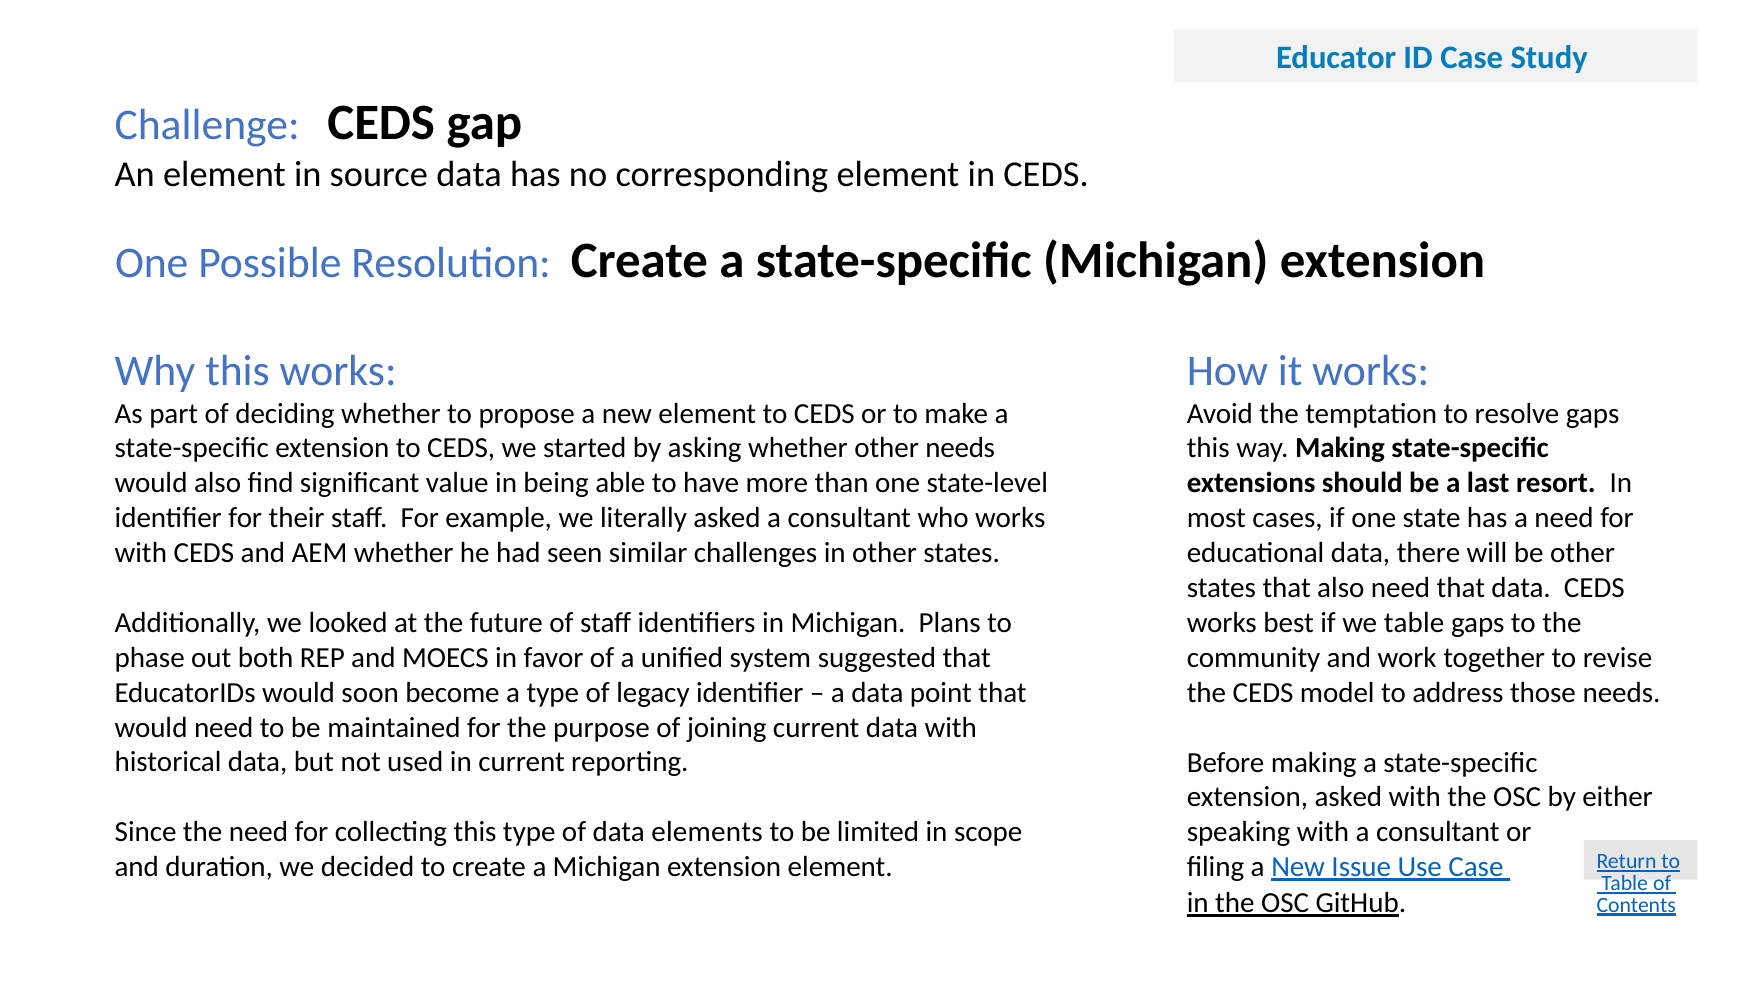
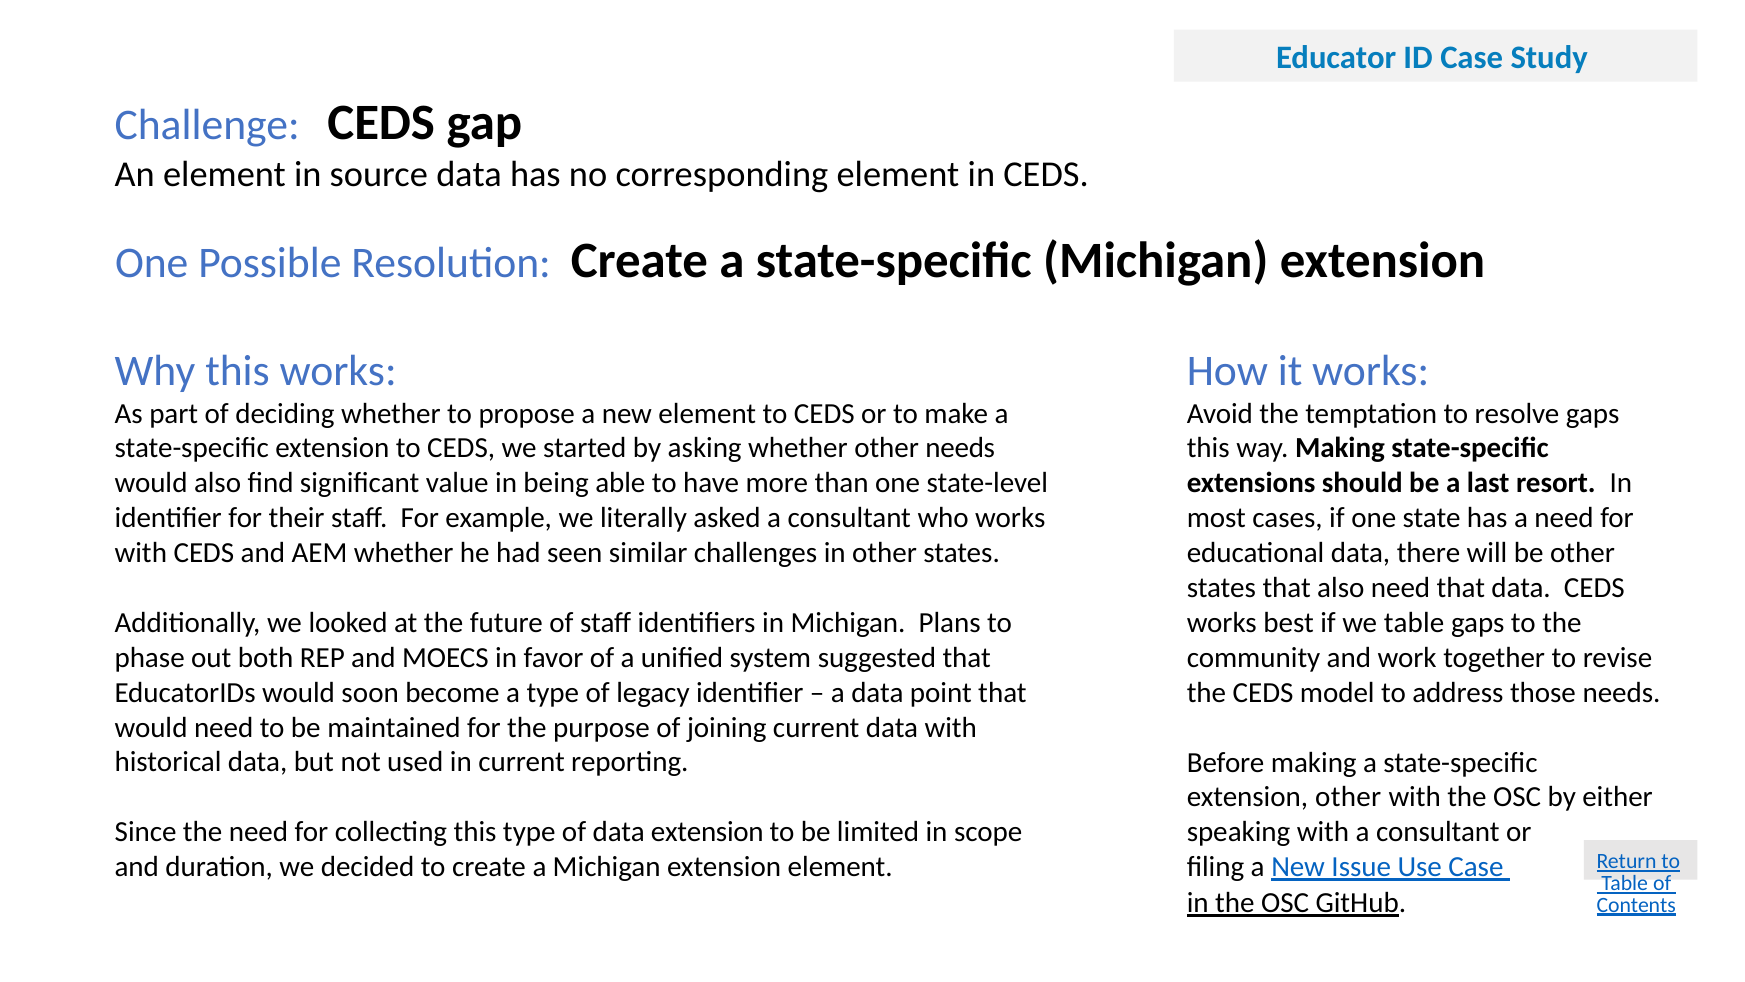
extension asked: asked -> other
data elements: elements -> extension
